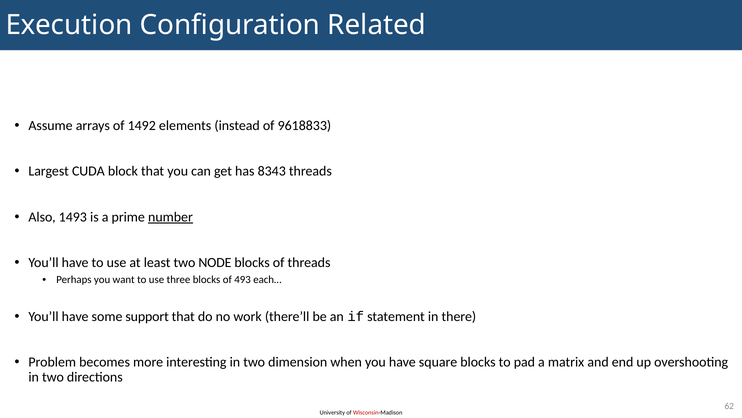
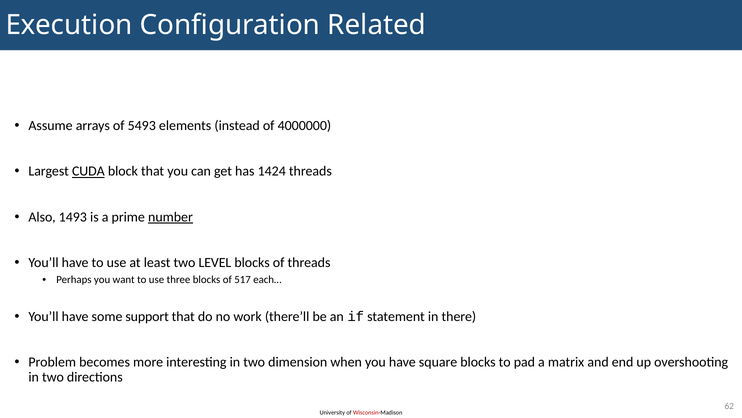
1492: 1492 -> 5493
9618833: 9618833 -> 4000000
CUDA underline: none -> present
8343: 8343 -> 1424
NODE: NODE -> LEVEL
493: 493 -> 517
